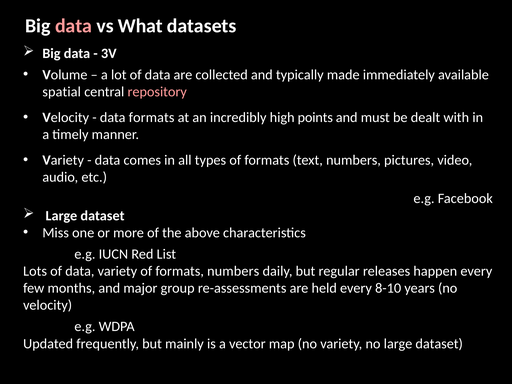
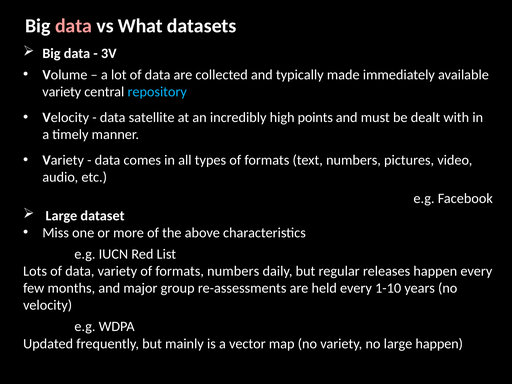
spatial at (62, 92): spatial -> variety
repository colour: pink -> light blue
data formats: formats -> satellite
8-10: 8-10 -> 1-10
no large dataset: dataset -> happen
